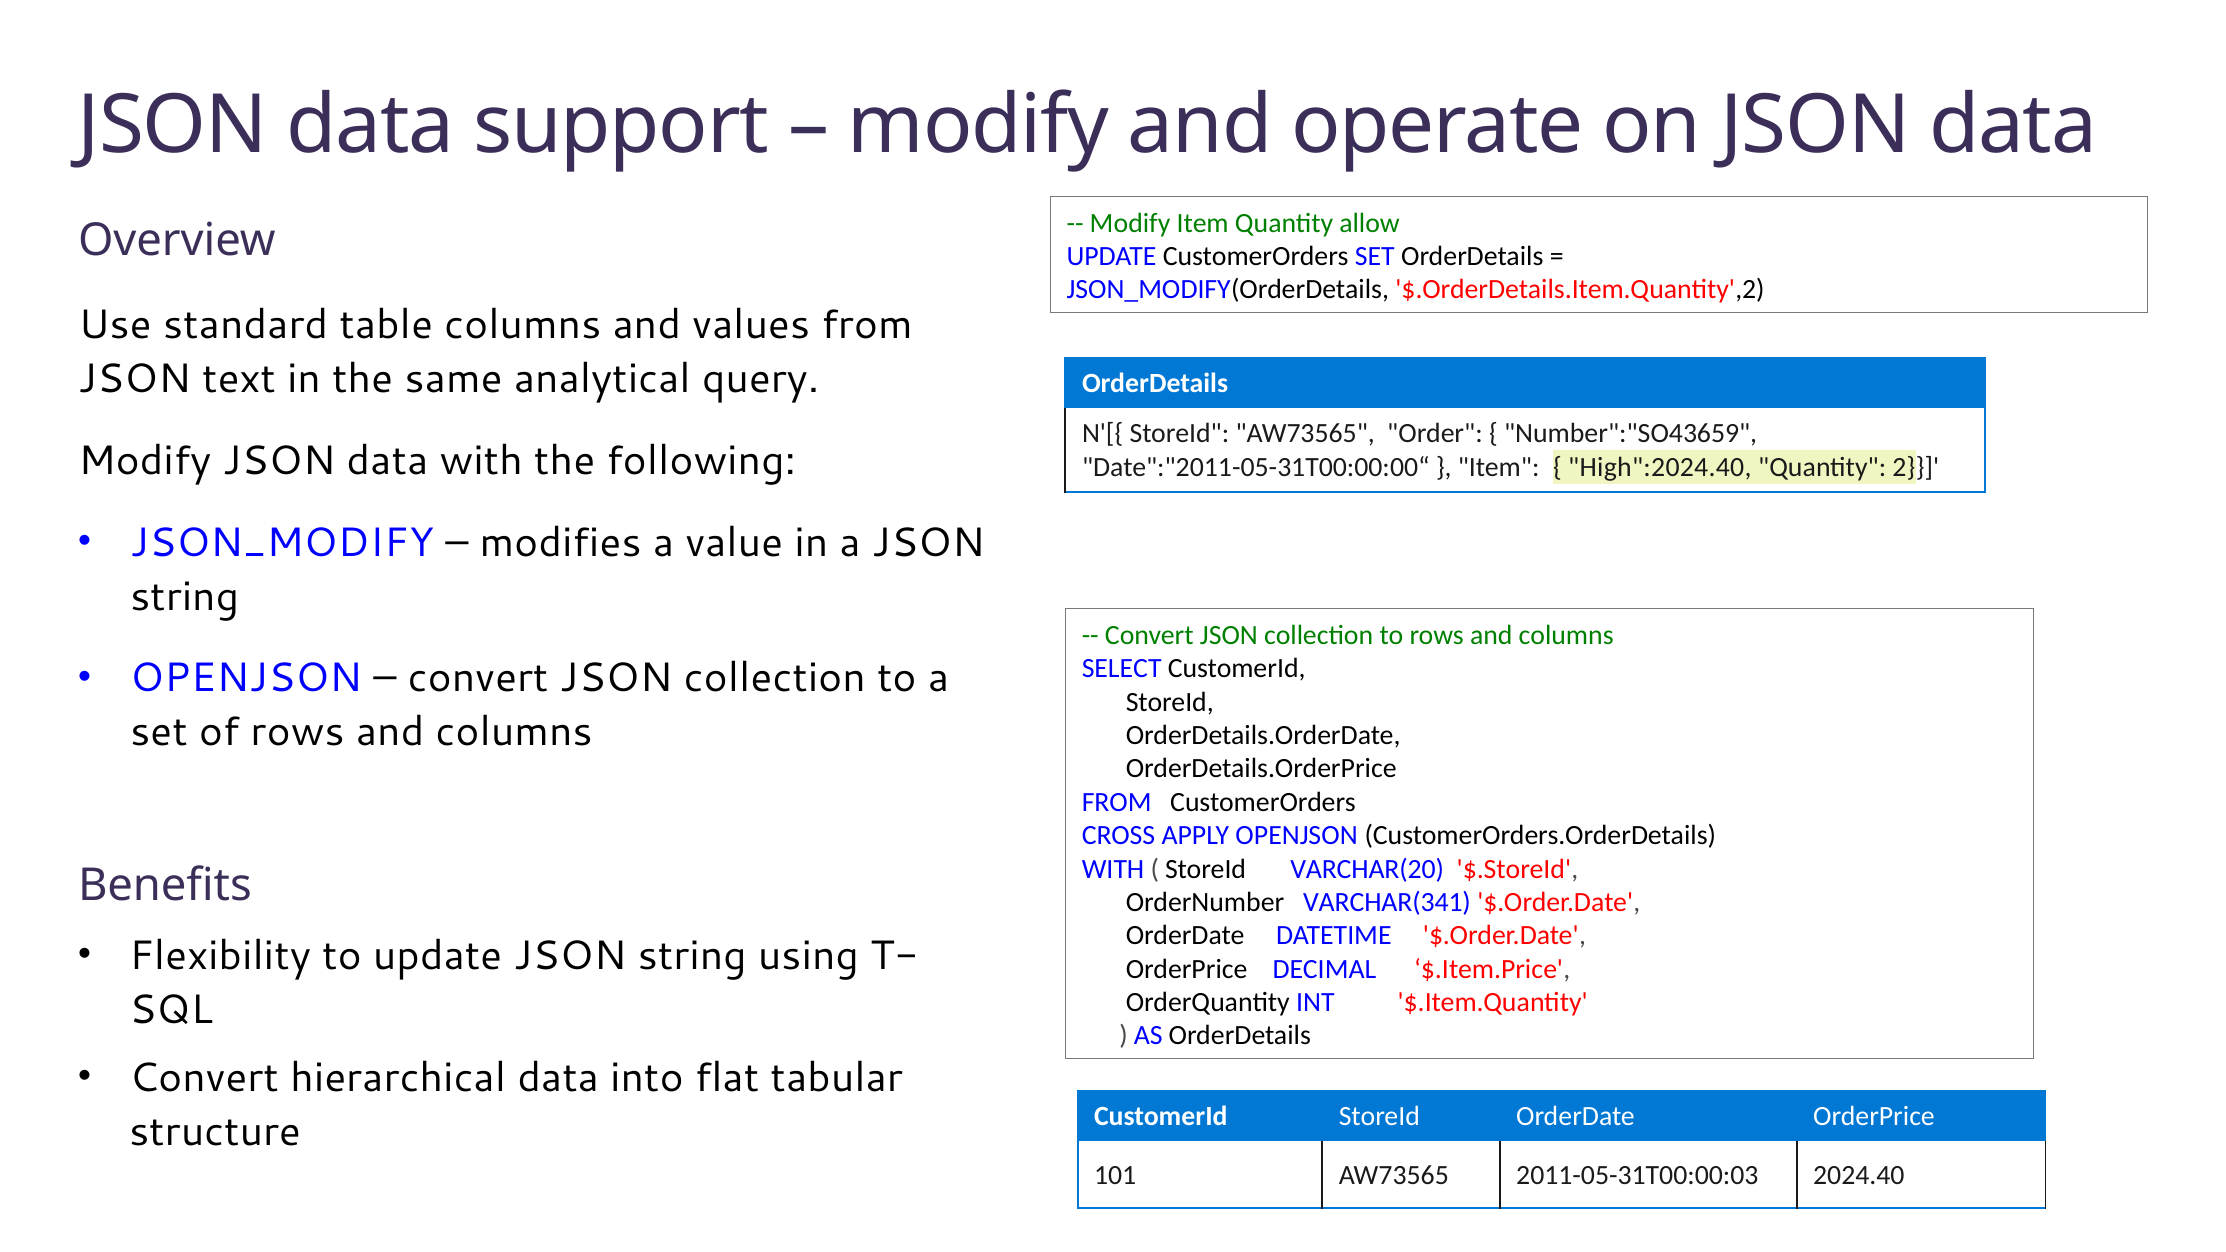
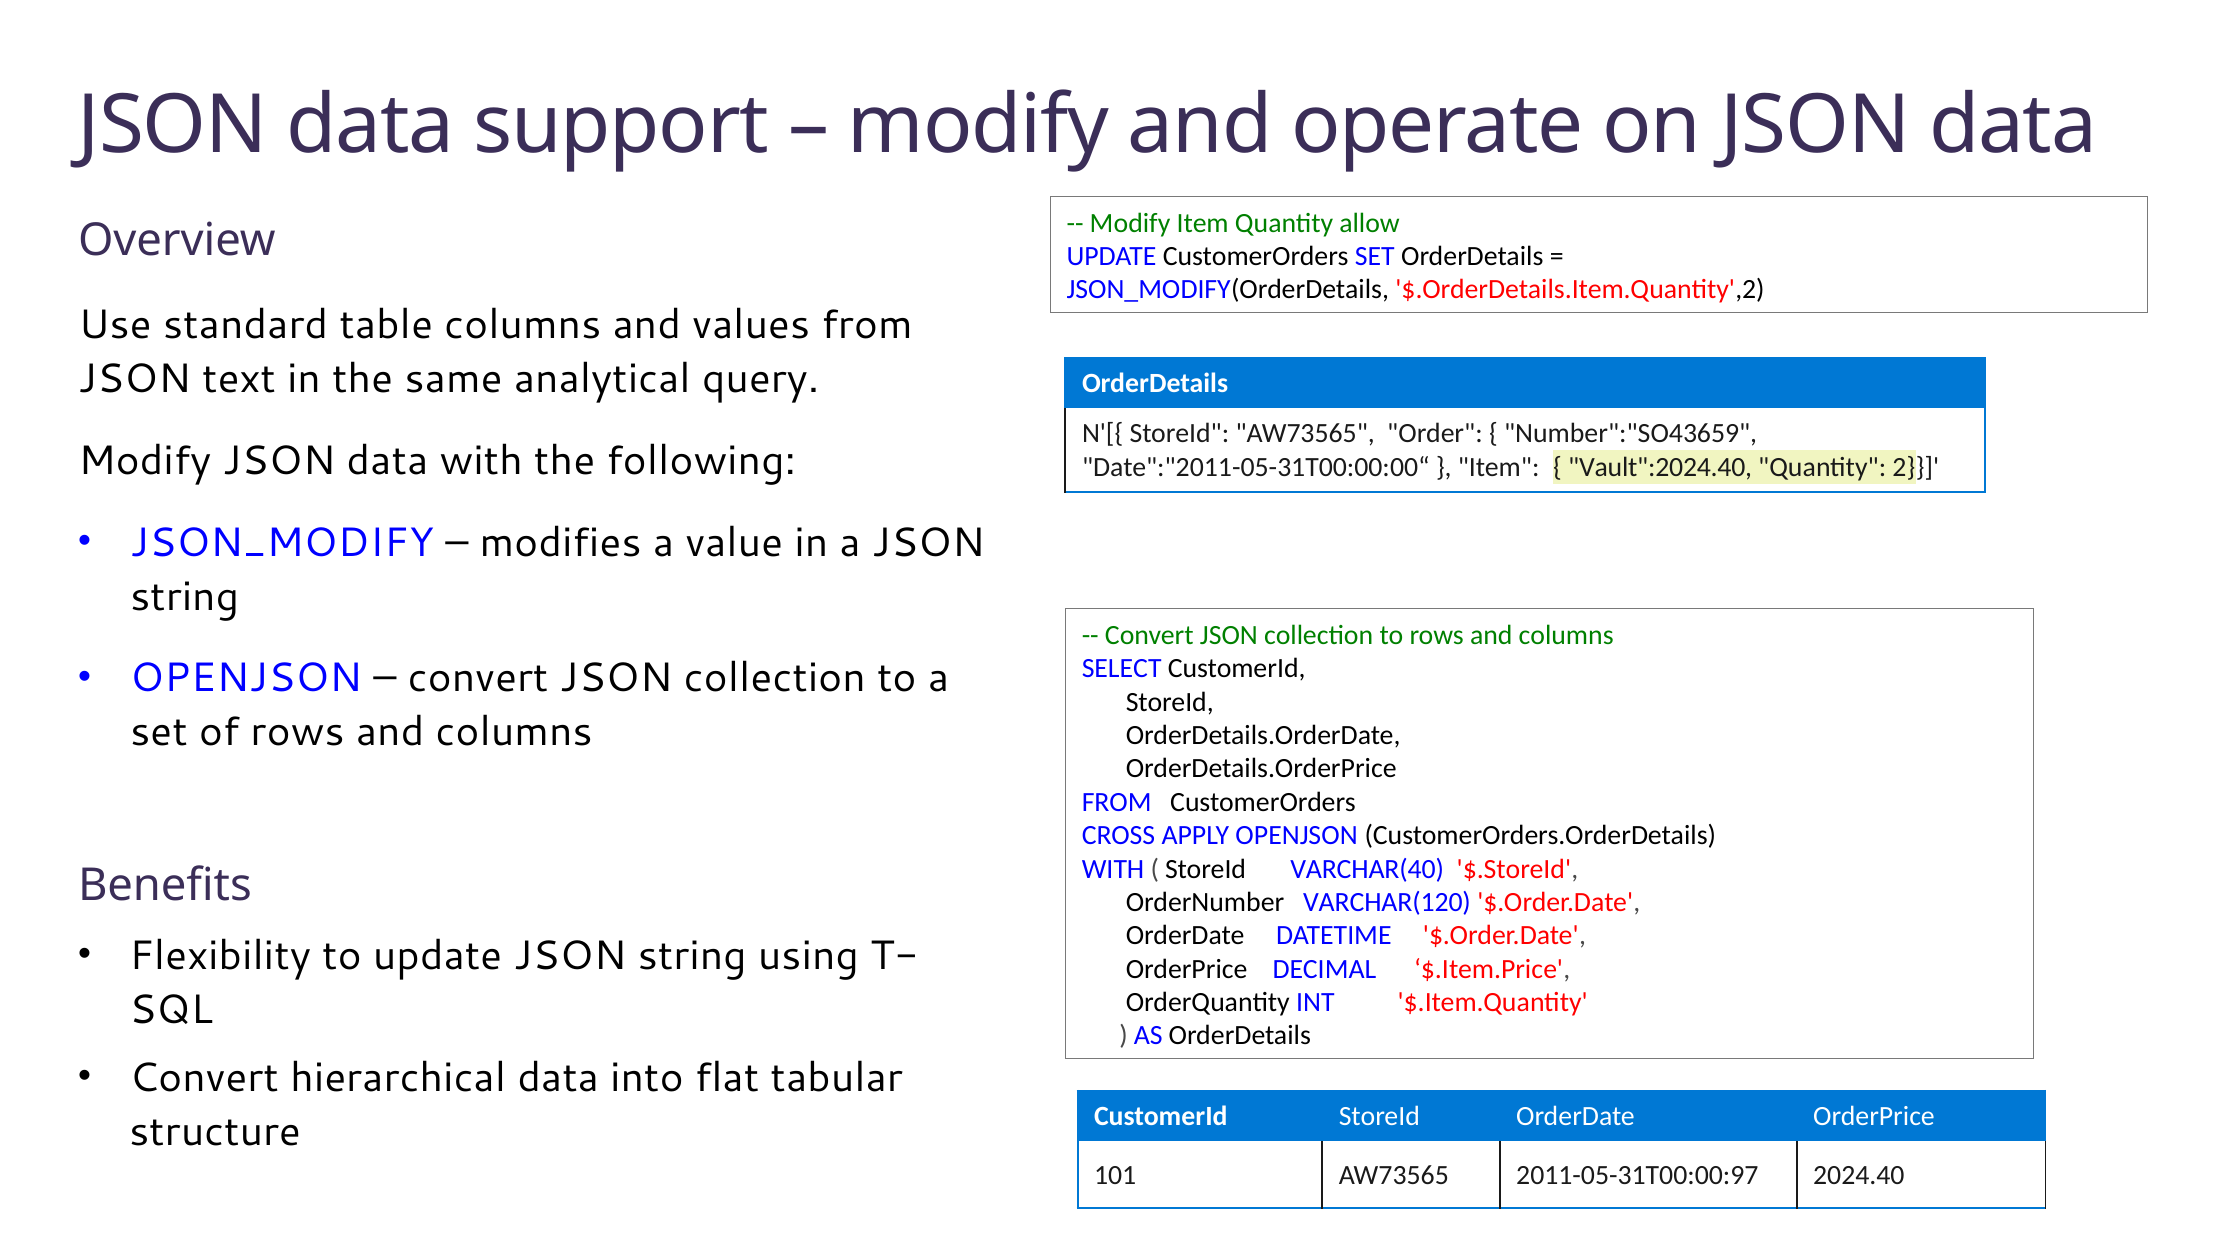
High":2024.40: High":2024.40 -> Vault":2024.40
VARCHAR(20: VARCHAR(20 -> VARCHAR(40
VARCHAR(341: VARCHAR(341 -> VARCHAR(120
2011-05-31T00:00:03: 2011-05-31T00:00:03 -> 2011-05-31T00:00:97
